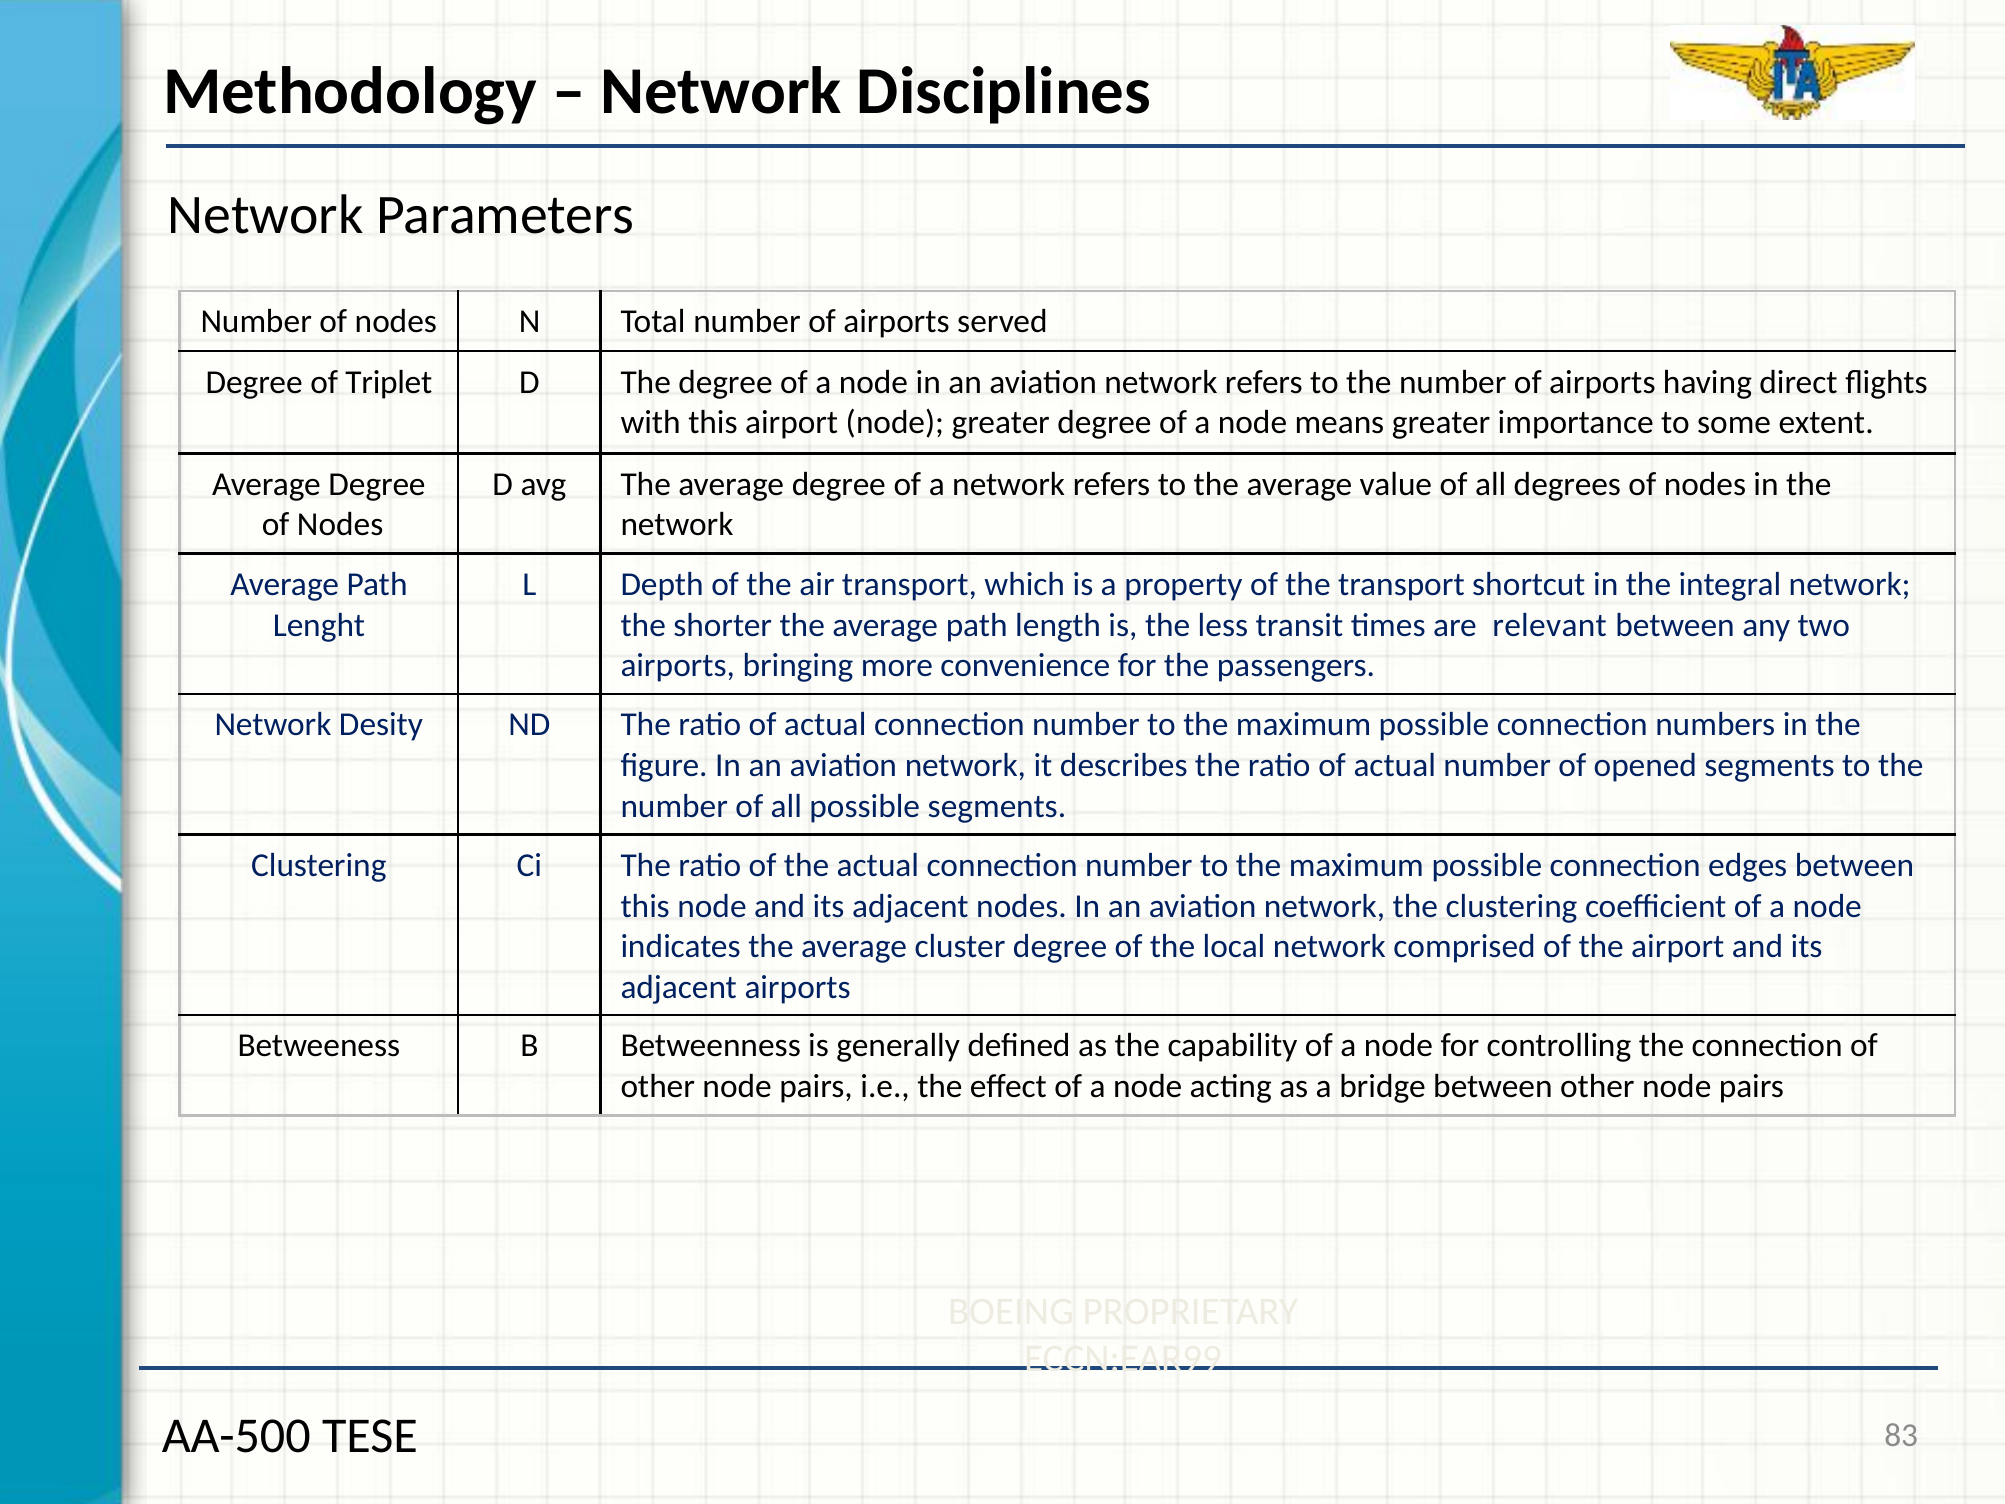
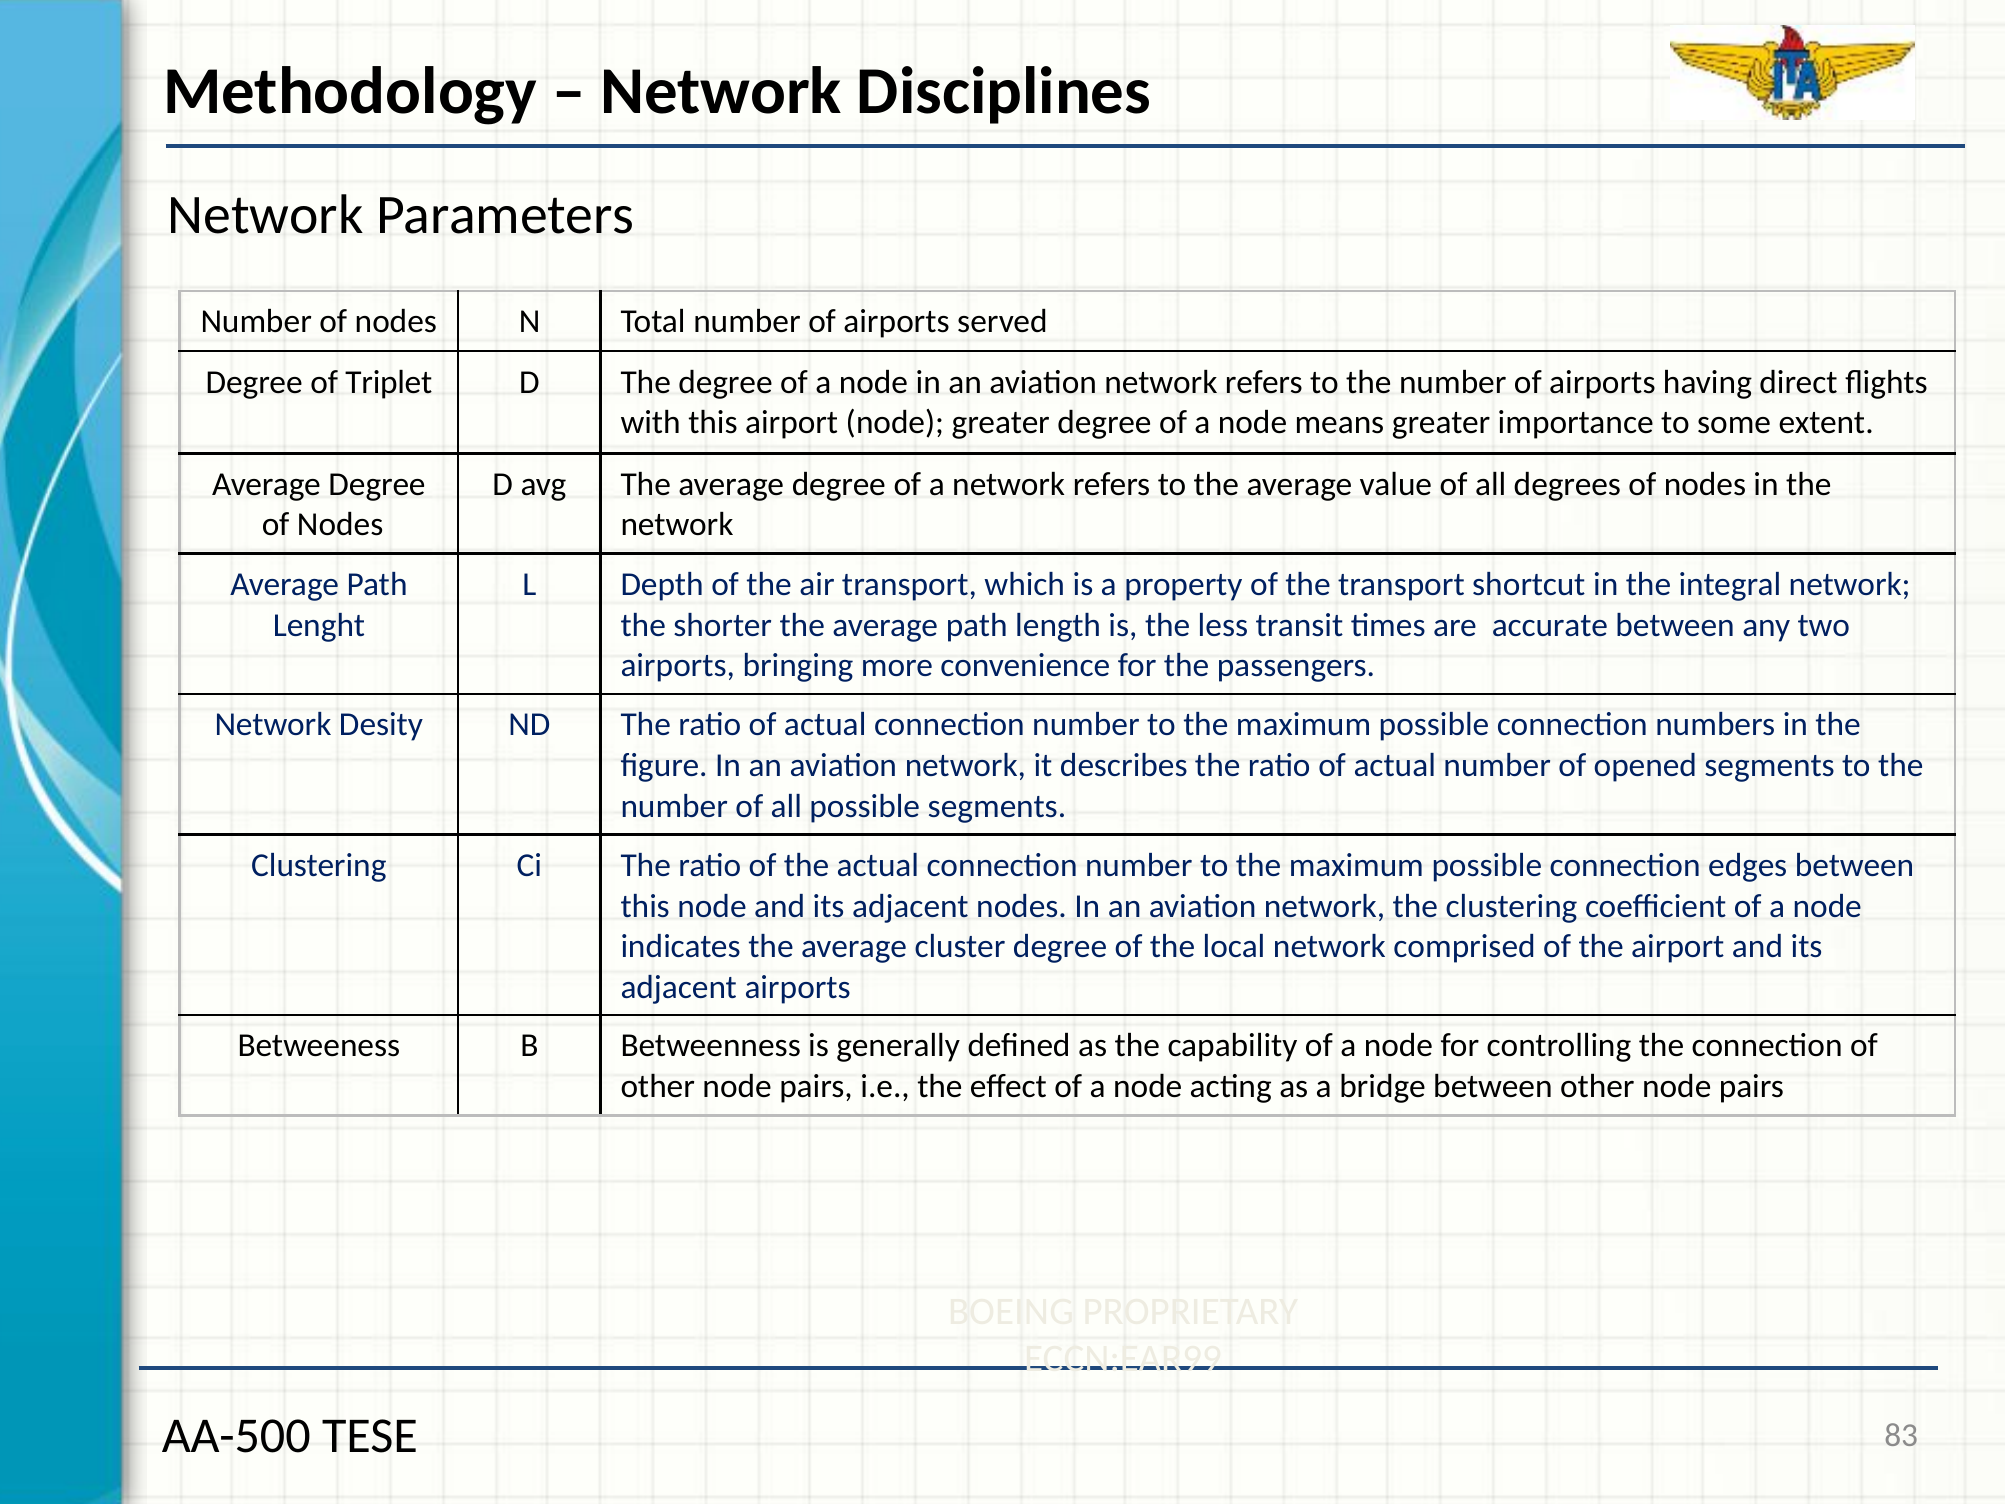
relevant: relevant -> accurate
